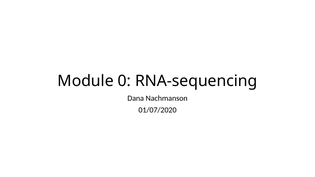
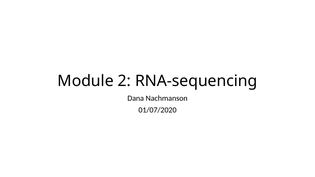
0: 0 -> 2
